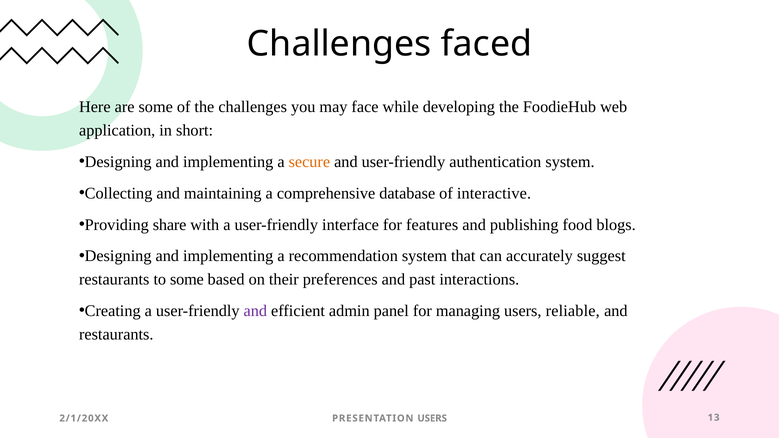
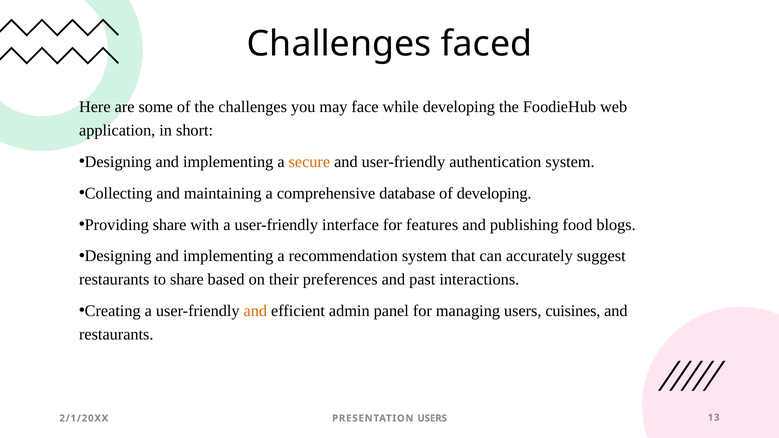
of interactive: interactive -> developing
to some: some -> share
and at (255, 311) colour: purple -> orange
reliable: reliable -> cuisines
